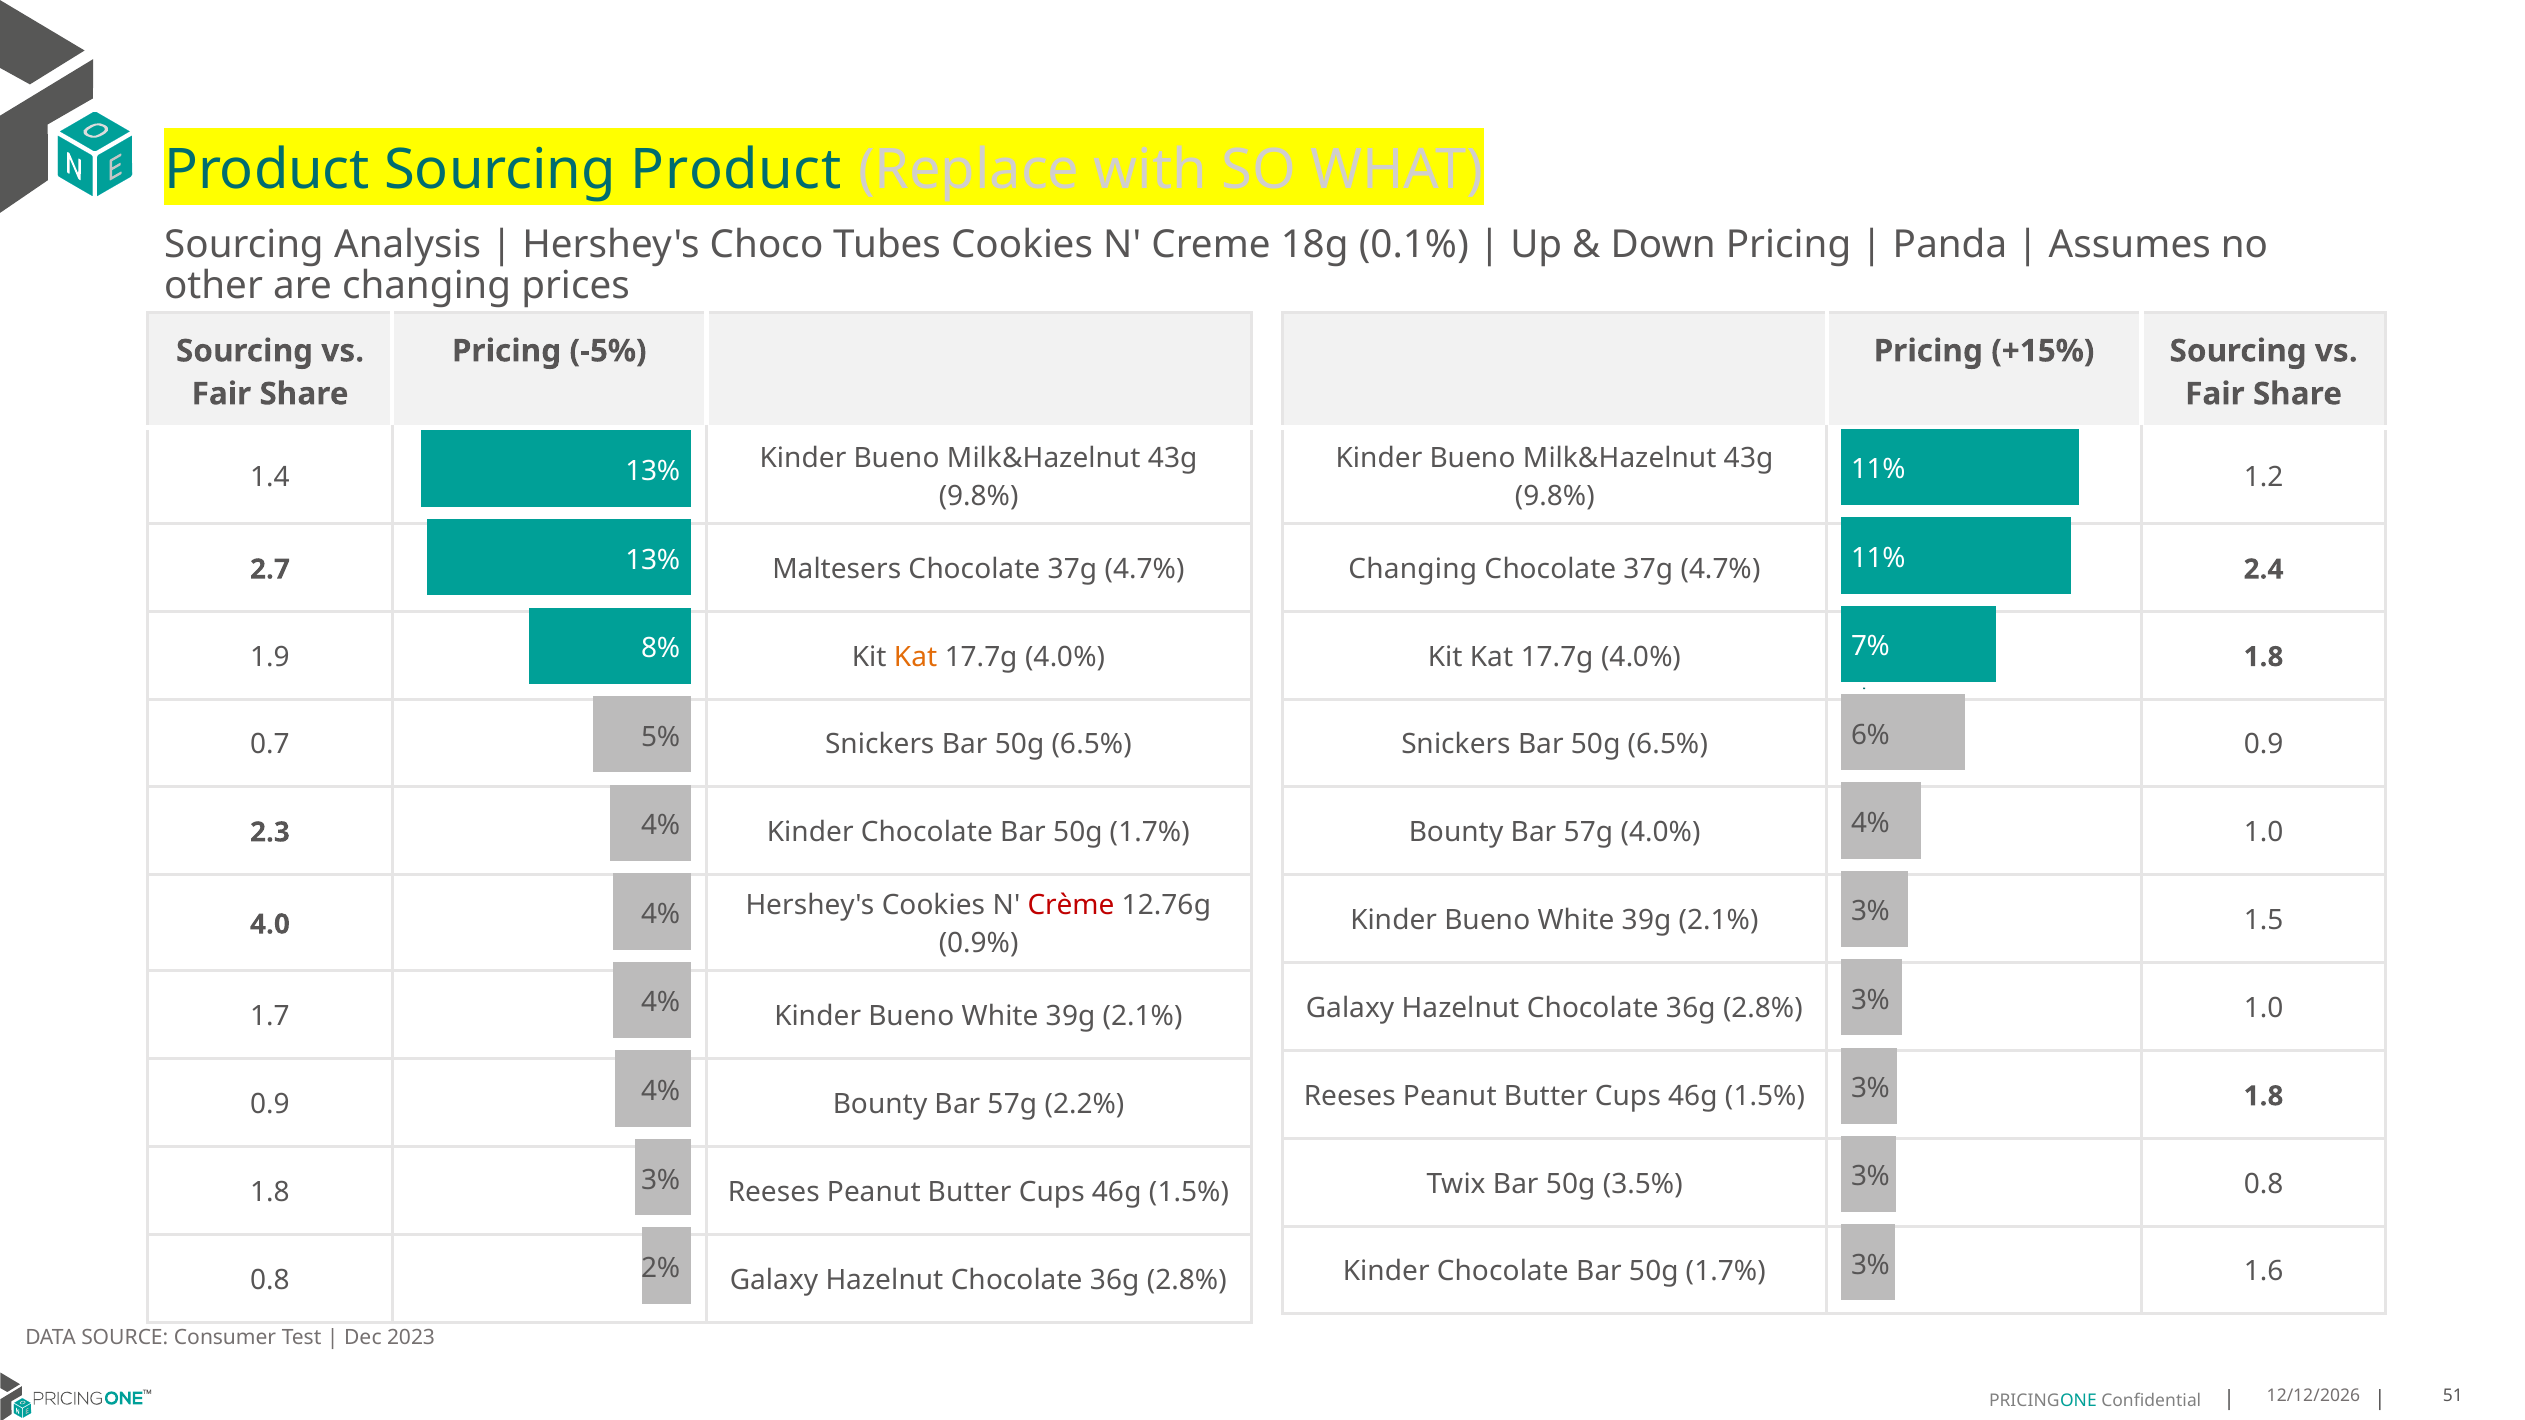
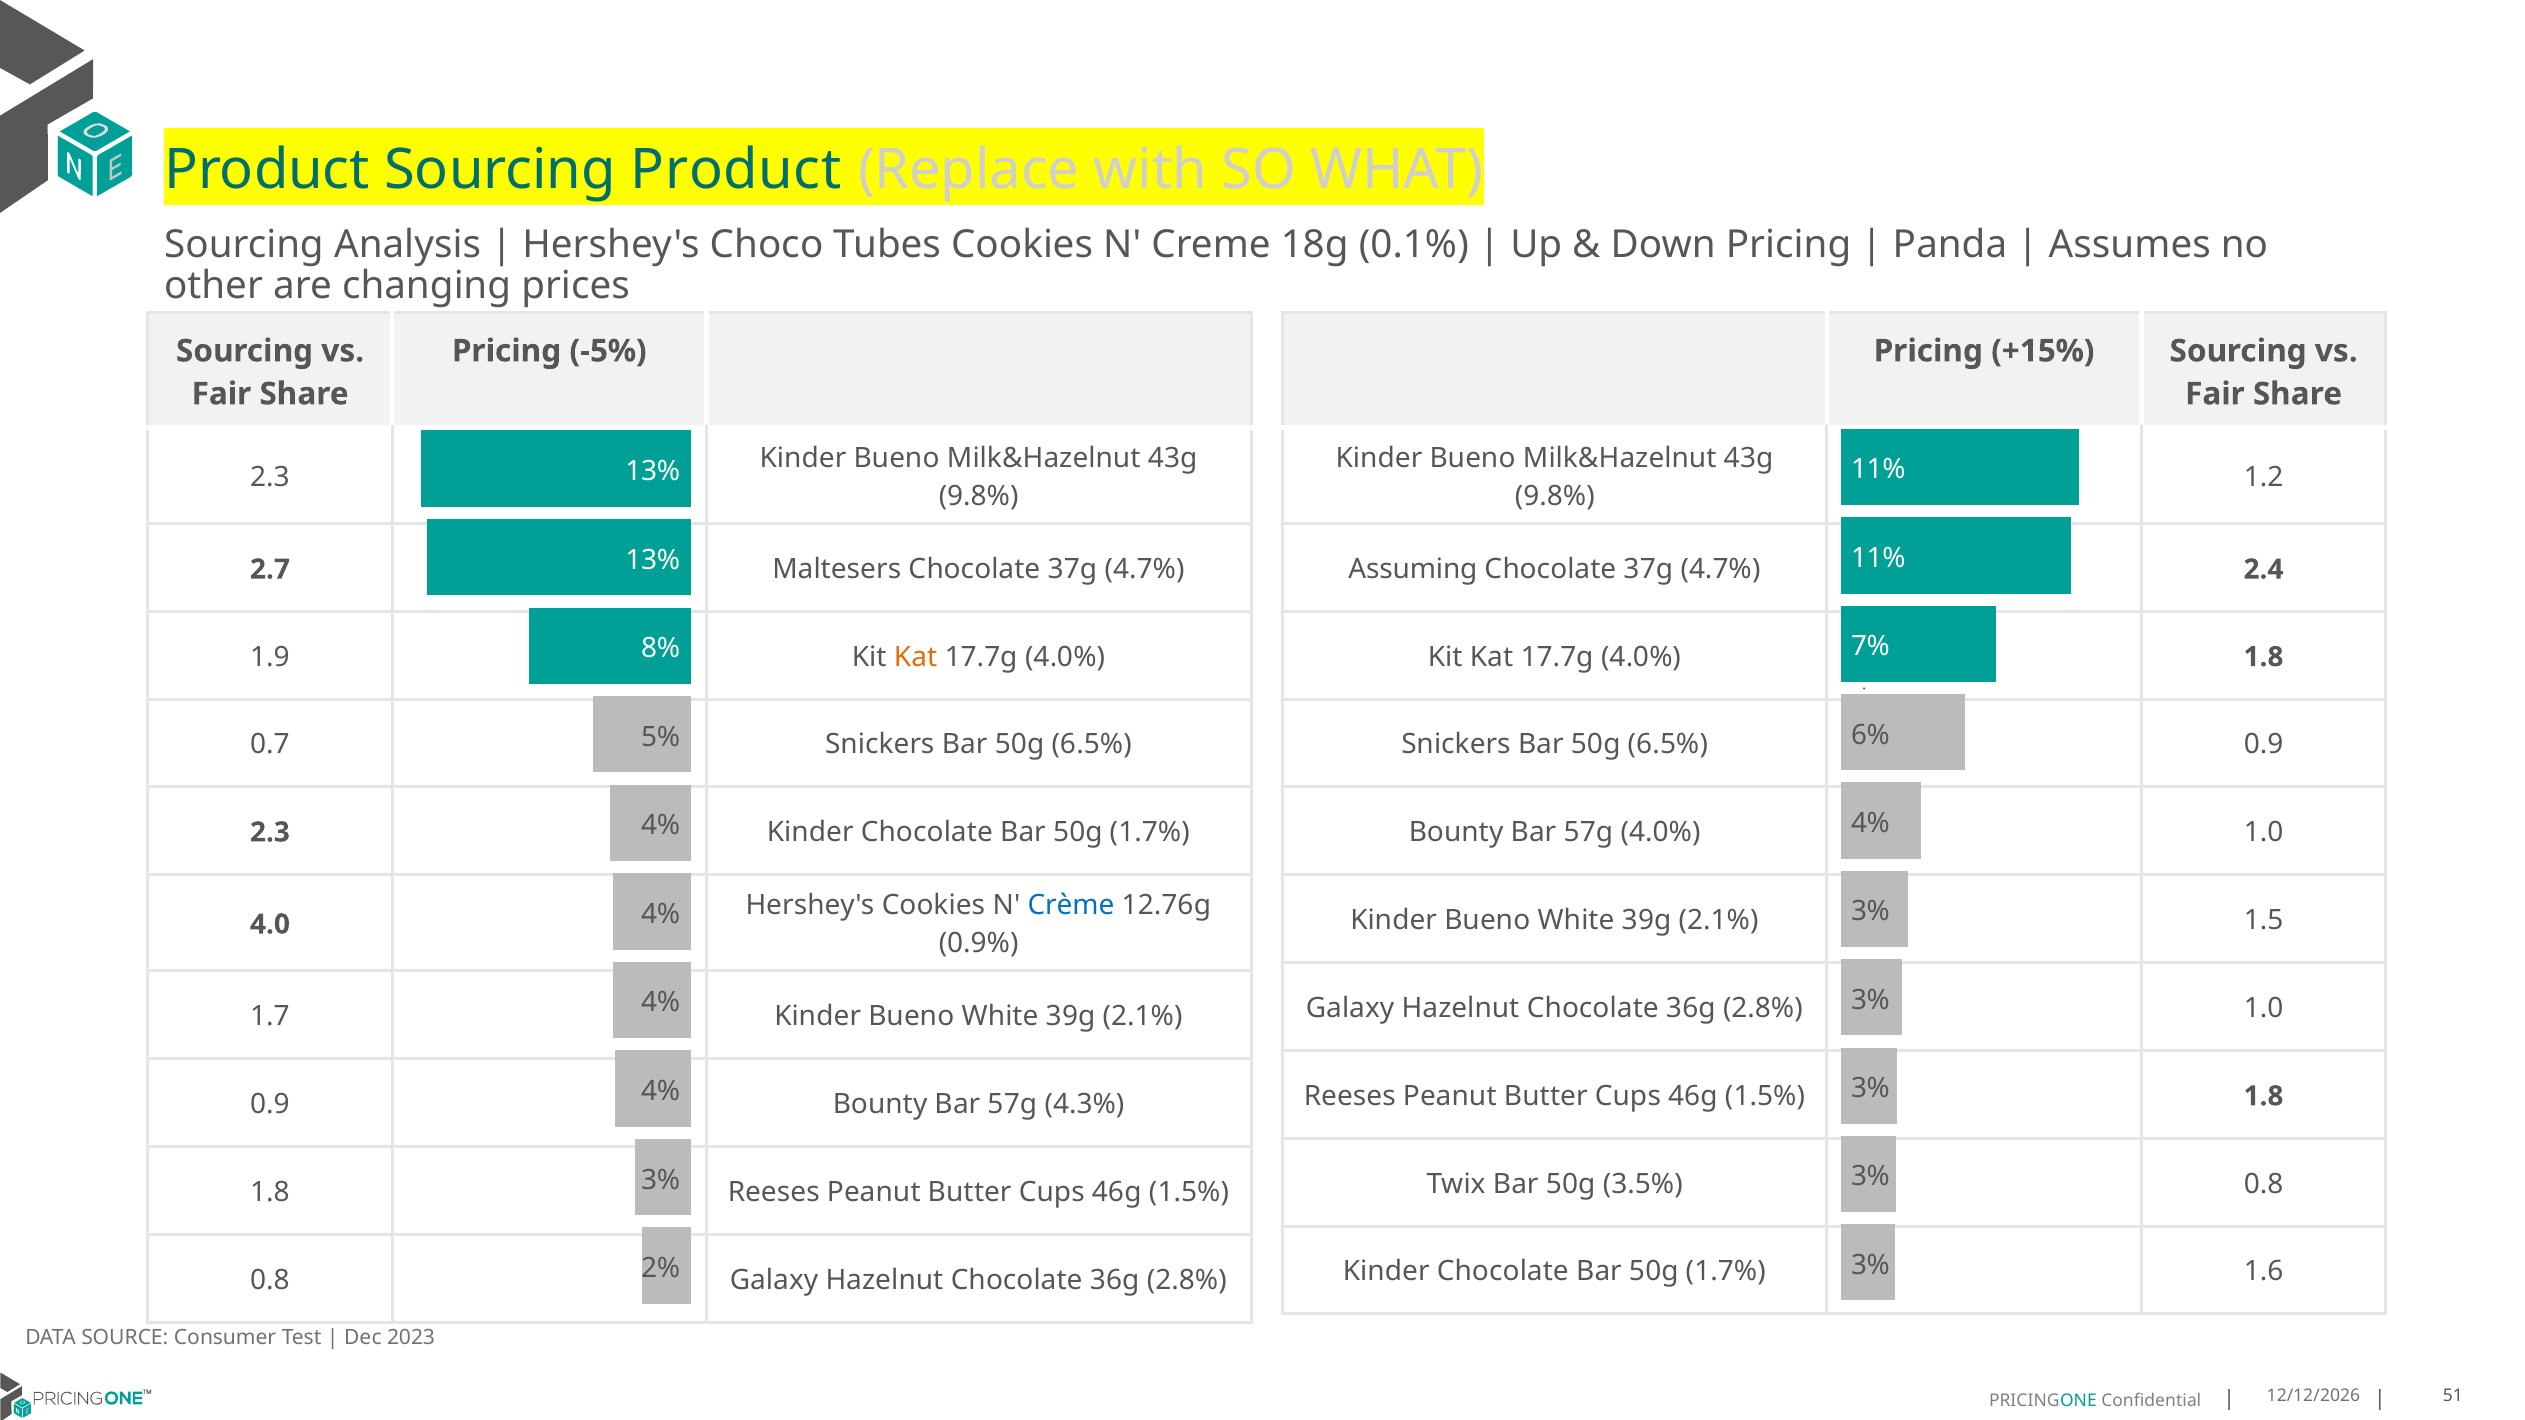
1.4 at (270, 477): 1.4 -> 2.3
Changing at (1413, 569): Changing -> Assuming
Crème colour: red -> blue
2.2%: 2.2% -> 4.3%
